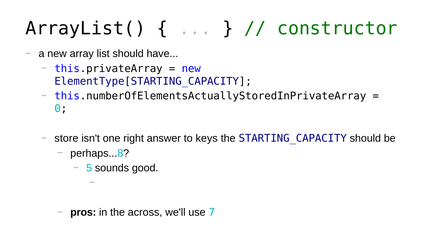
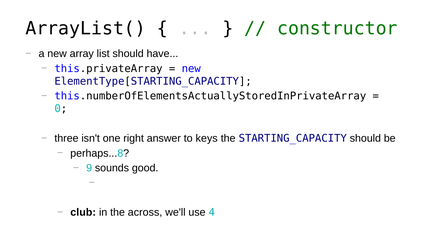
store: store -> three
5: 5 -> 9
pros: pros -> club
7: 7 -> 4
